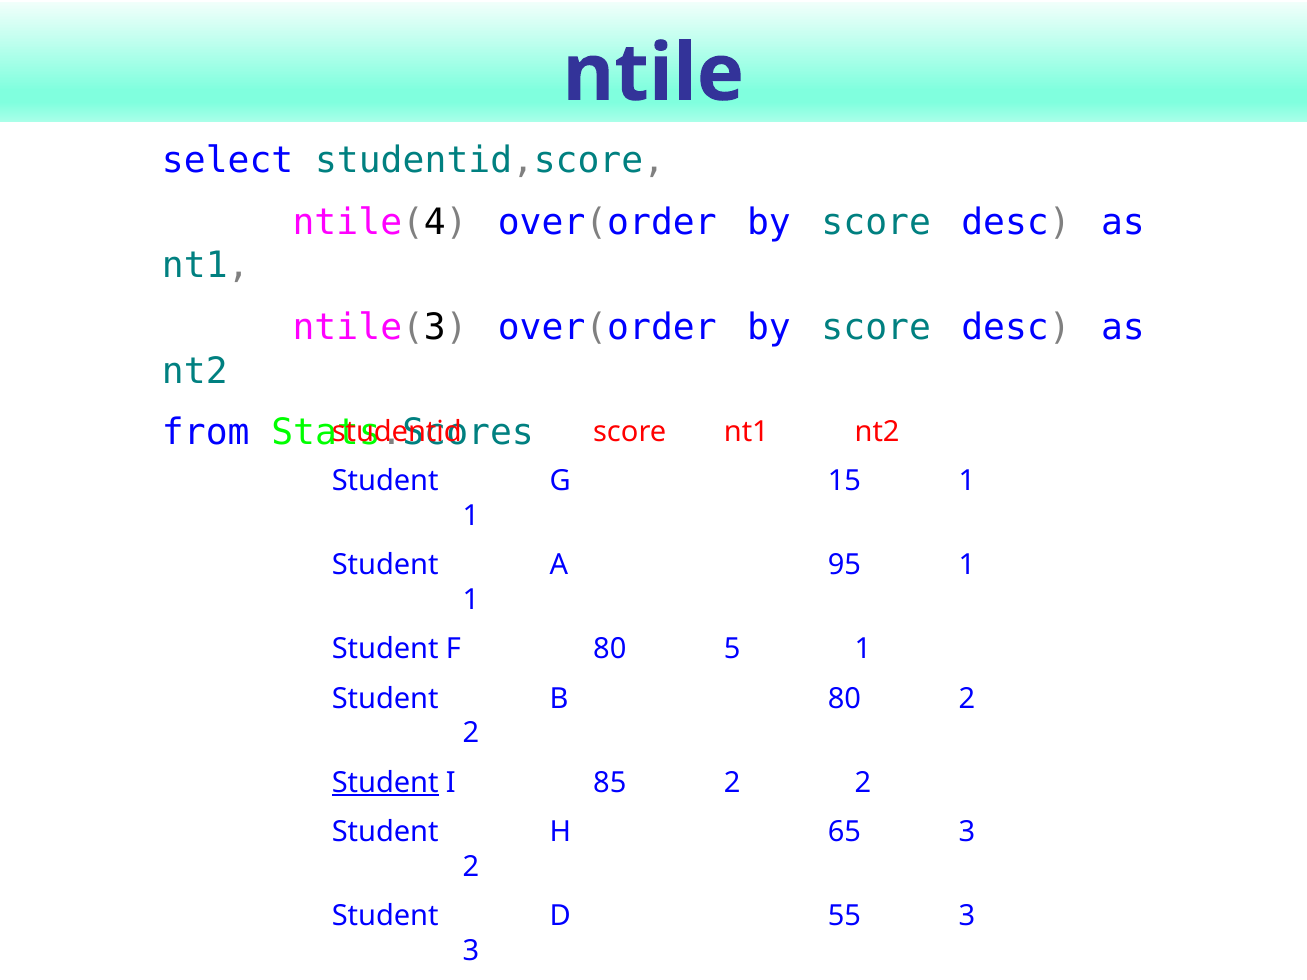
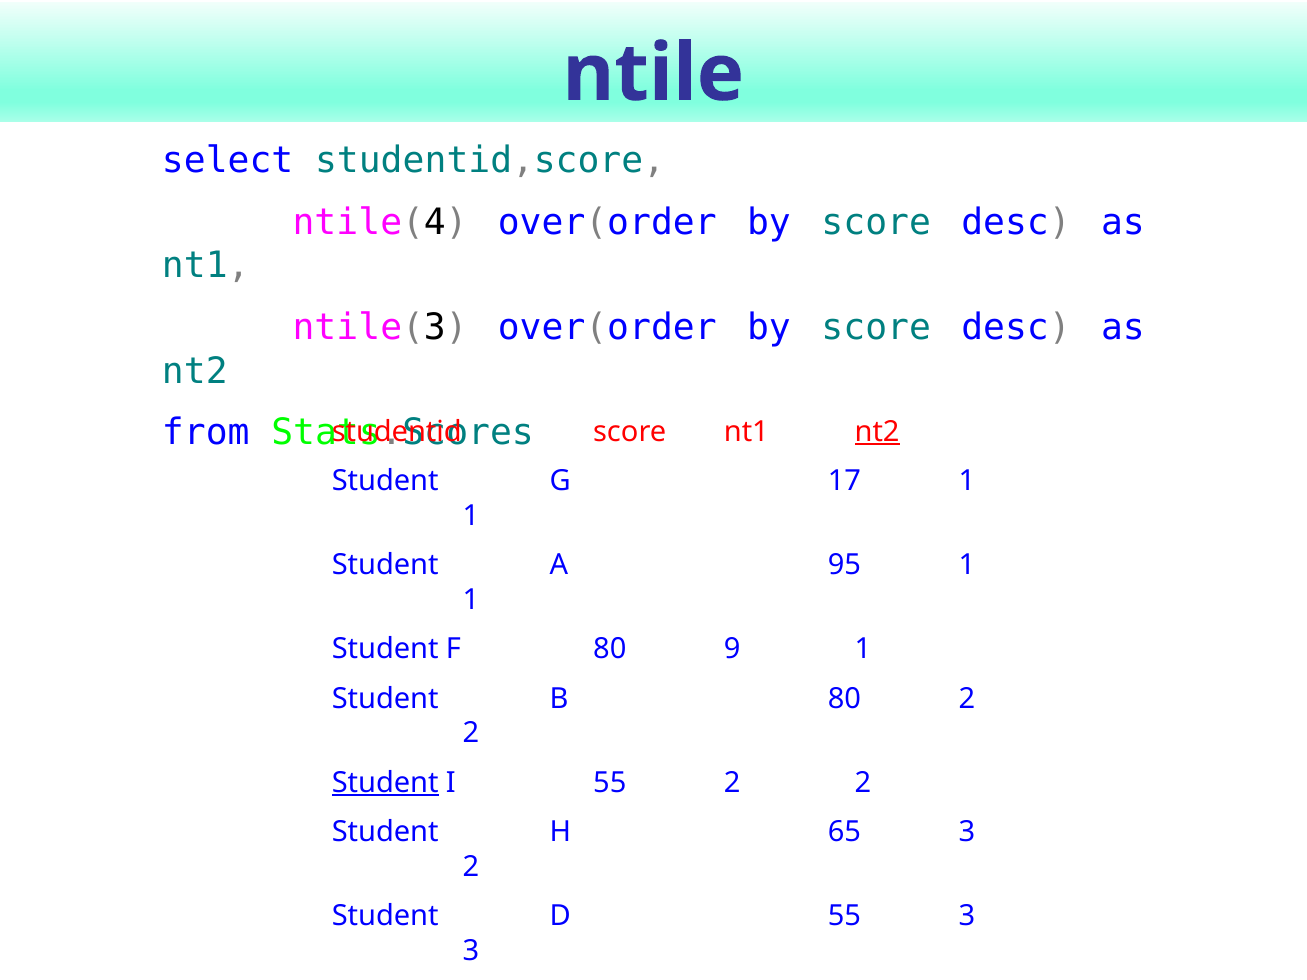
nt2 at (877, 432) underline: none -> present
15: 15 -> 17
5: 5 -> 9
I 85: 85 -> 55
